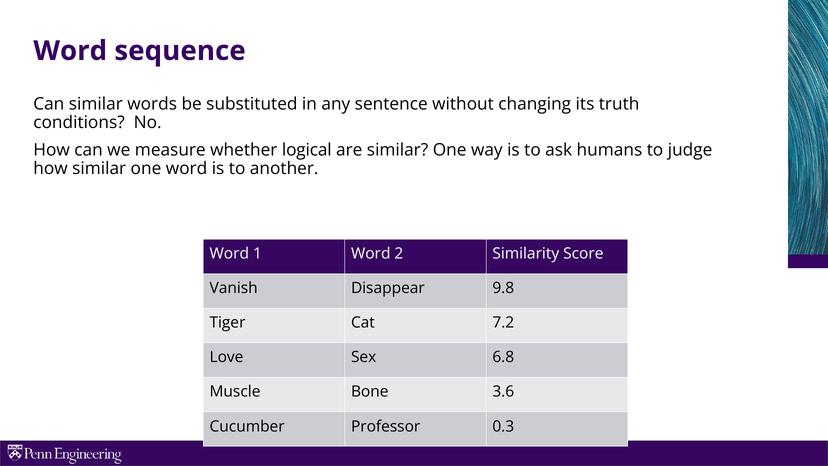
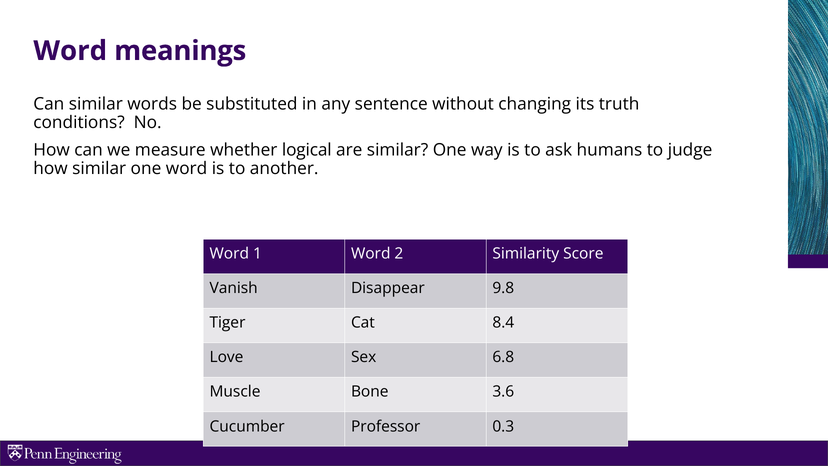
sequence: sequence -> meanings
7.2: 7.2 -> 8.4
